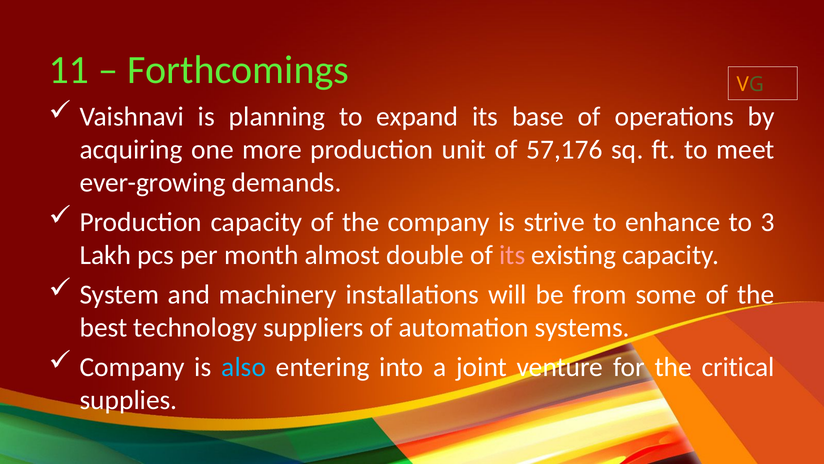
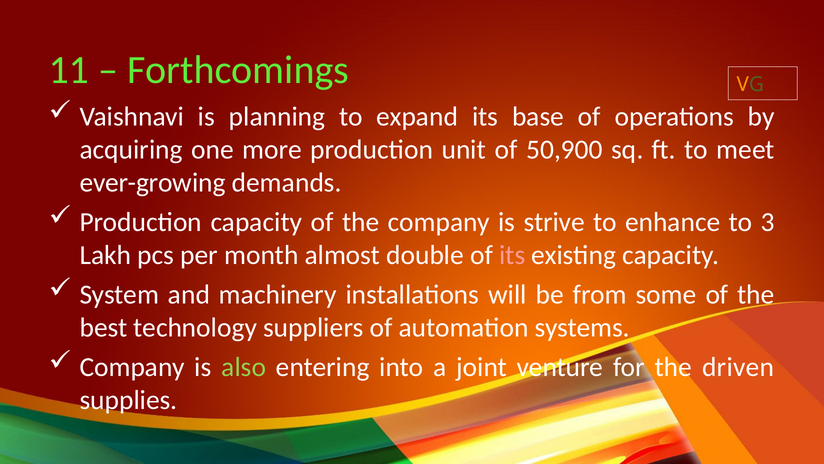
57,176: 57,176 -> 50,900
also colour: light blue -> light green
critical: critical -> driven
